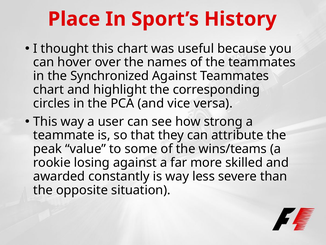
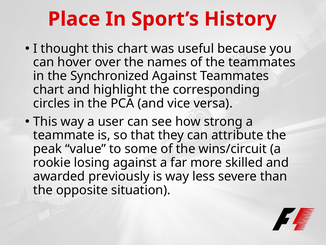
wins/teams: wins/teams -> wins/circuit
constantly: constantly -> previously
